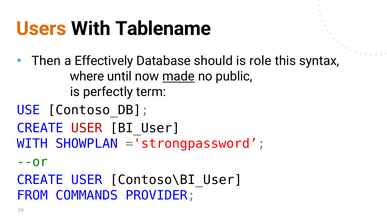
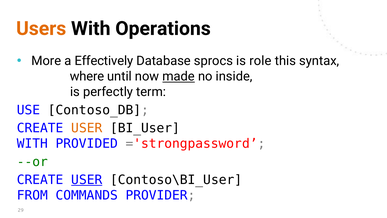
Tablename: Tablename -> Operations
Then: Then -> More
should: should -> sprocs
public: public -> inside
USER at (87, 128) colour: red -> orange
SHOWPLAN: SHOWPLAN -> PROVIDED
USER at (87, 180) underline: none -> present
